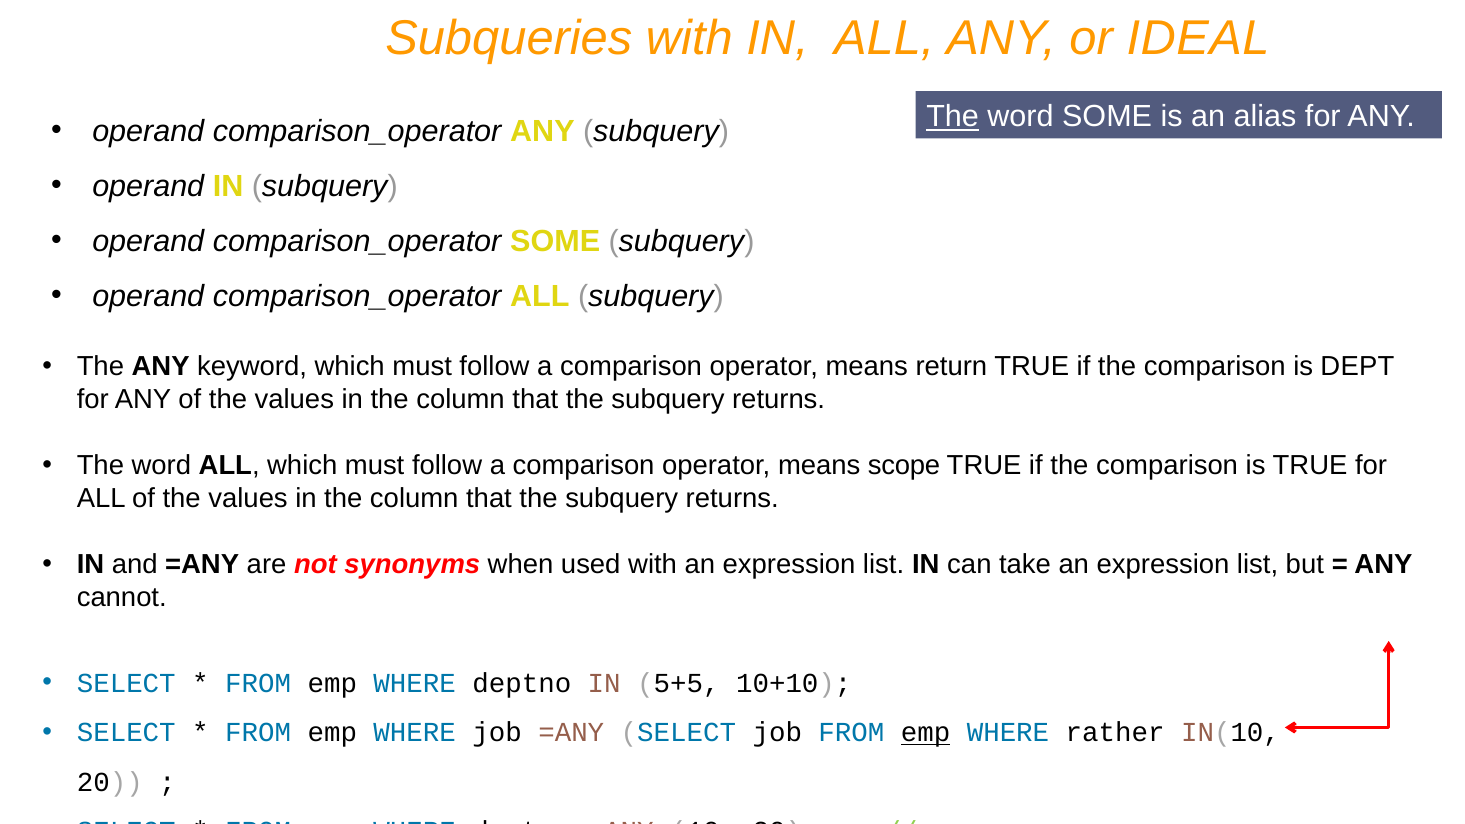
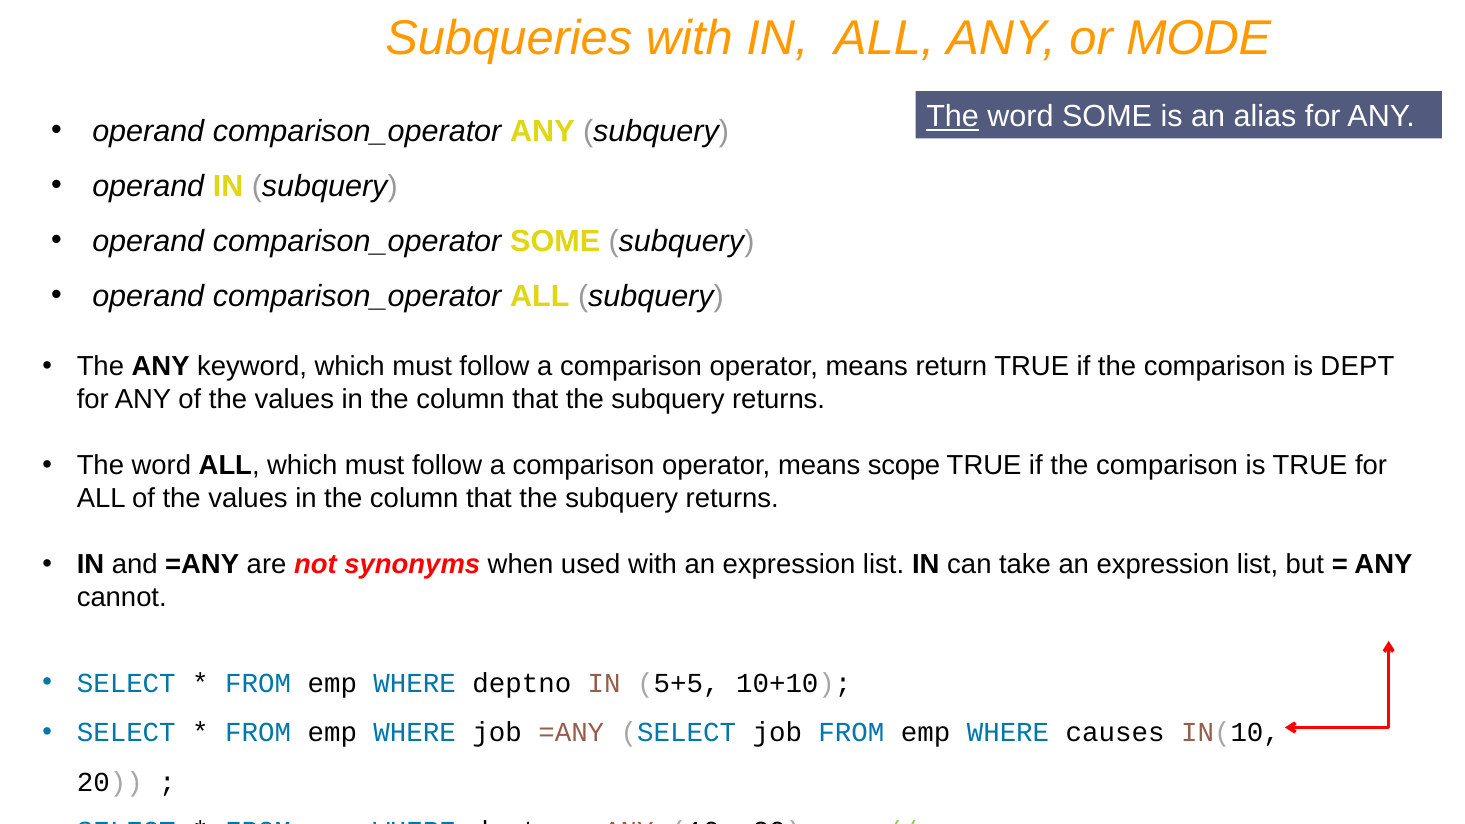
IDEAL: IDEAL -> MODE
emp at (926, 733) underline: present -> none
rather: rather -> causes
